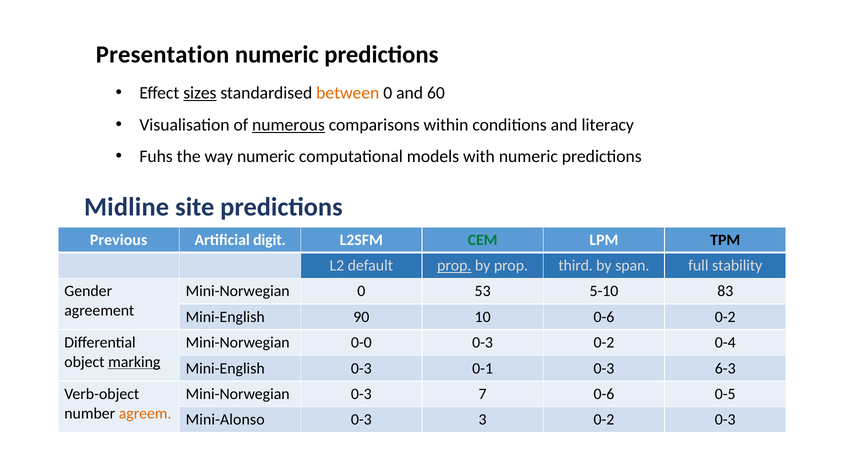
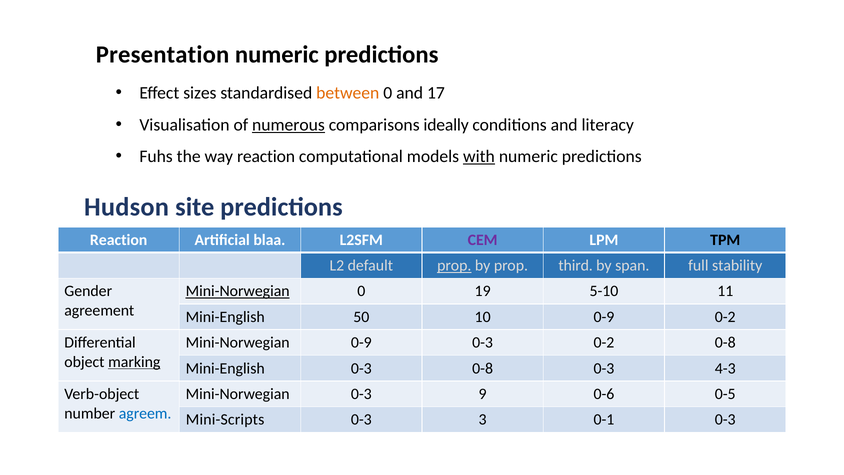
sizes underline: present -> none
60: 60 -> 17
within: within -> ideally
way numeric: numeric -> reaction
with underline: none -> present
Midline: Midline -> Hudson
Previous at (119, 240): Previous -> Reaction
digit: digit -> blaa
CEM colour: green -> purple
Mini-Norwegian at (238, 291) underline: none -> present
53: 53 -> 19
83: 83 -> 11
90: 90 -> 50
10 0-6: 0-6 -> 0-9
Mini-Norwegian 0-0: 0-0 -> 0-9
0-2 0-4: 0-4 -> 0-8
0-3 0-1: 0-1 -> 0-8
6-3: 6-3 -> 4-3
7: 7 -> 9
agreem colour: orange -> blue
Mini-Alonso: Mini-Alonso -> Mini-Scripts
3 0-2: 0-2 -> 0-1
